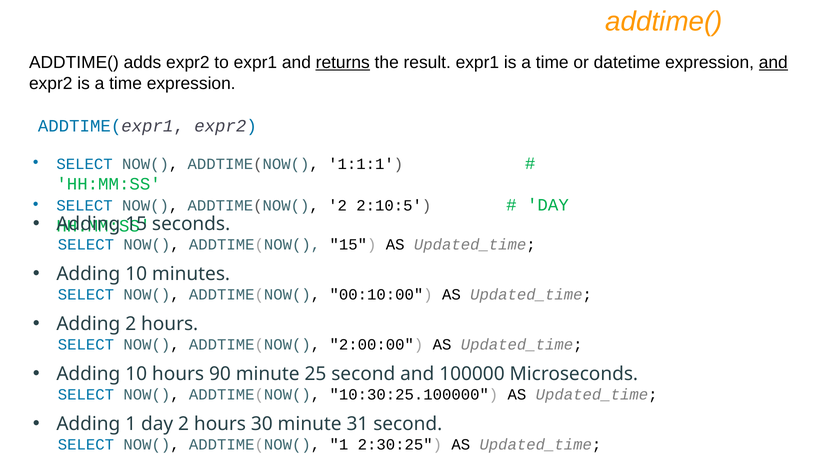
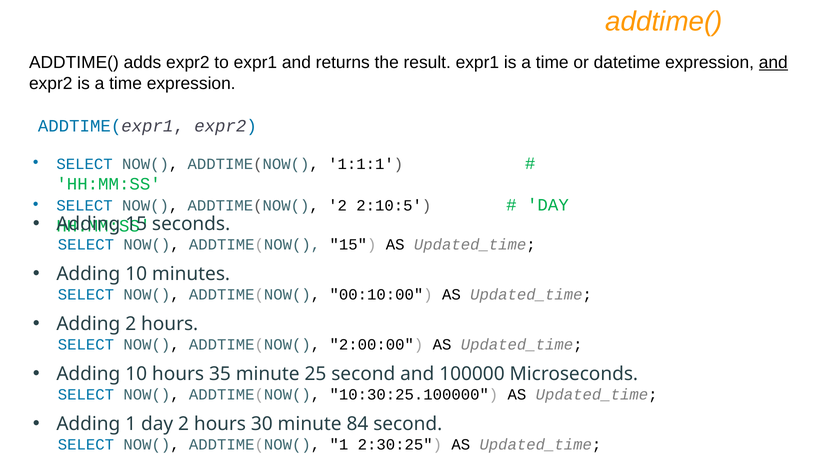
returns underline: present -> none
90: 90 -> 35
31: 31 -> 84
